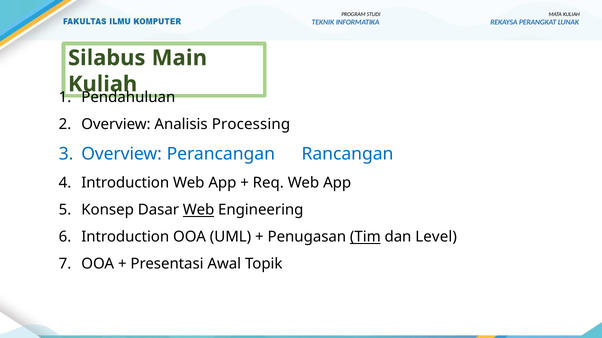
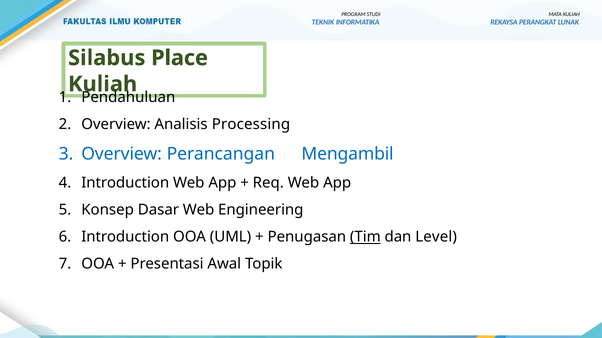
Main: Main -> Place
Rancangan: Rancangan -> Mengambil
Web at (199, 210) underline: present -> none
